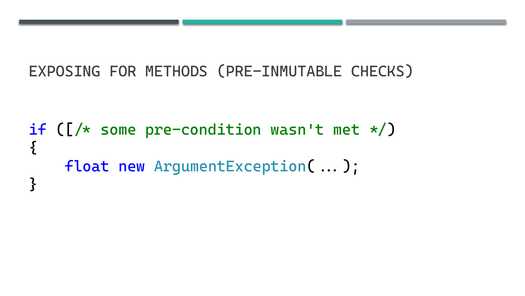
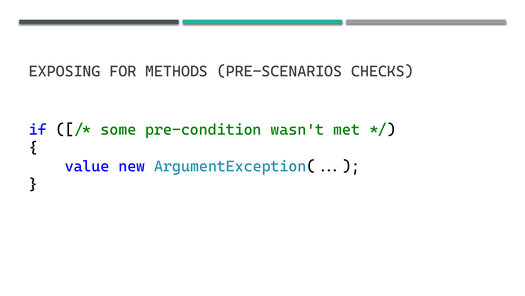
PRE-INMUTABLE: PRE-INMUTABLE -> PRE-SCENARIOS
float: float -> value
